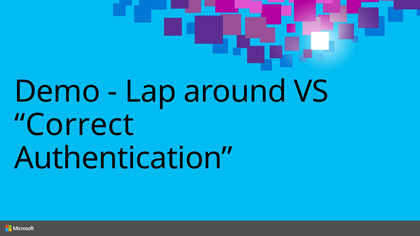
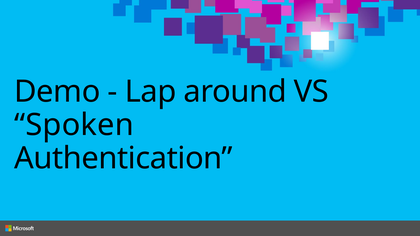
Correct: Correct -> Spoken
